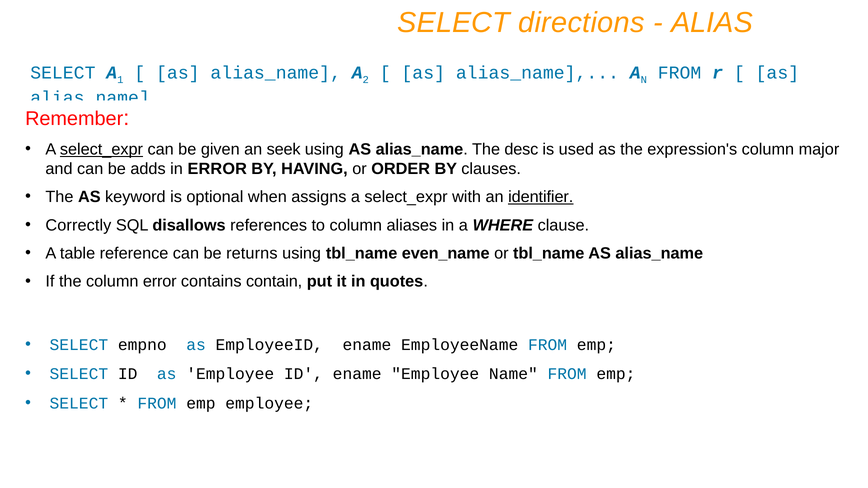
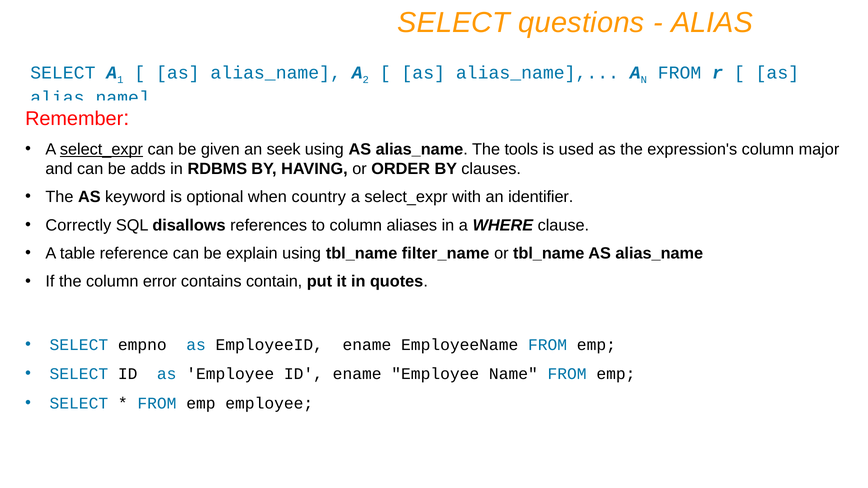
directions: directions -> questions
desc: desc -> tools
in ERROR: ERROR -> RDBMS
assigns: assigns -> country
identifier underline: present -> none
returns: returns -> explain
even_name: even_name -> filter_name
